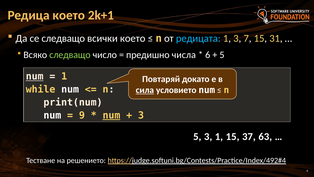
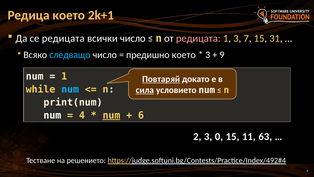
се следващо: следващо -> редицата
всички което: което -> число
редицата at (198, 38) colour: light blue -> pink
следващо at (70, 55) colour: light green -> light blue
предишно числа: числа -> което
6 at (208, 55): 6 -> 3
5 at (222, 55): 5 -> 9
num at (35, 76) underline: present -> none
Повтаряй underline: none -> present
num at (70, 89) colour: white -> light blue
9 at (82, 115): 9 -> 4
3 at (141, 115): 3 -> 6
5 at (197, 136): 5 -> 2
3 1: 1 -> 0
37: 37 -> 11
